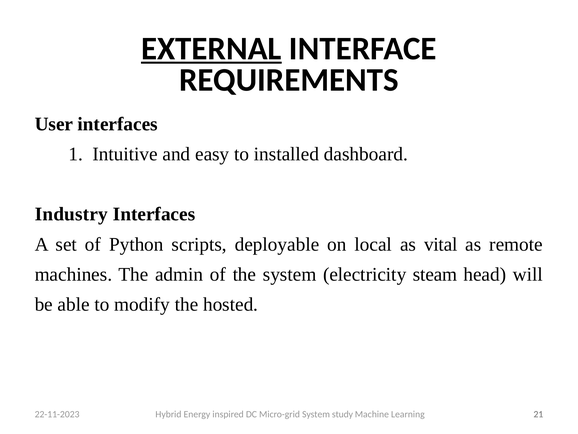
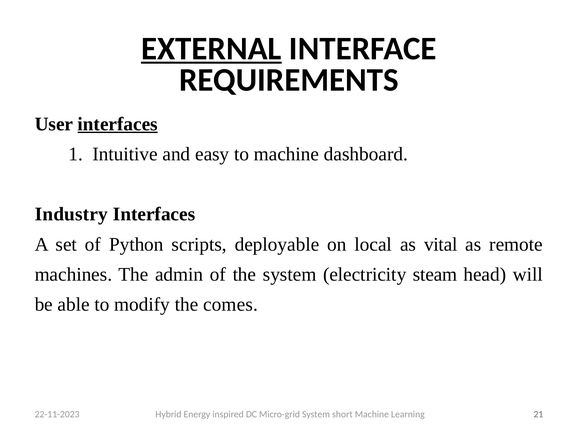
interfaces at (118, 124) underline: none -> present
to installed: installed -> machine
hosted: hosted -> comes
study: study -> short
